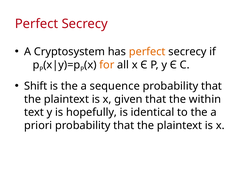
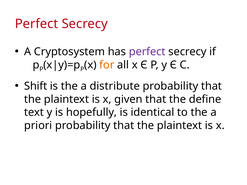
perfect at (147, 52) colour: orange -> purple
sequence: sequence -> distribute
within: within -> define
